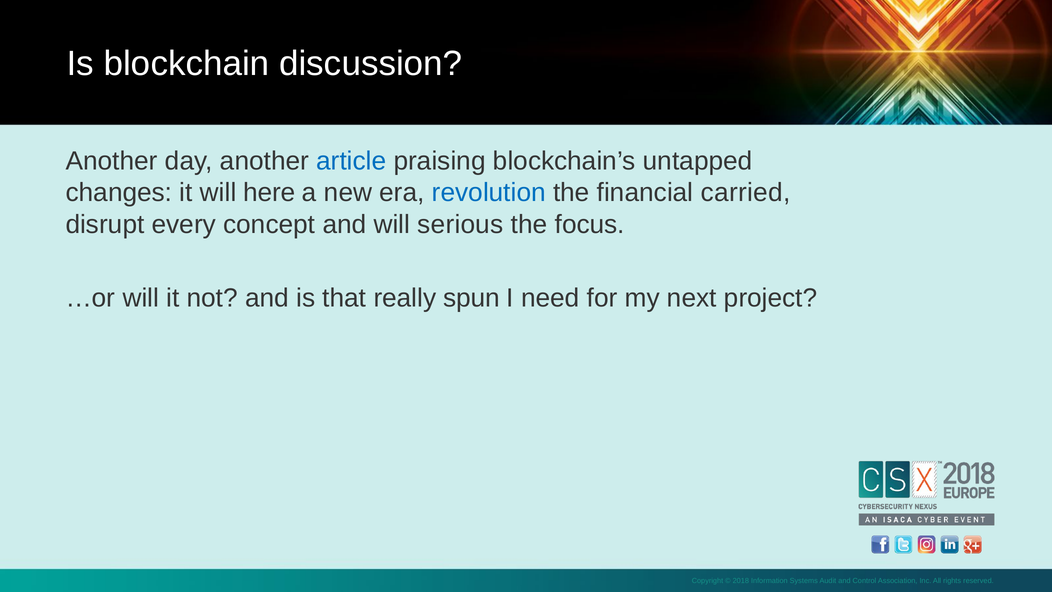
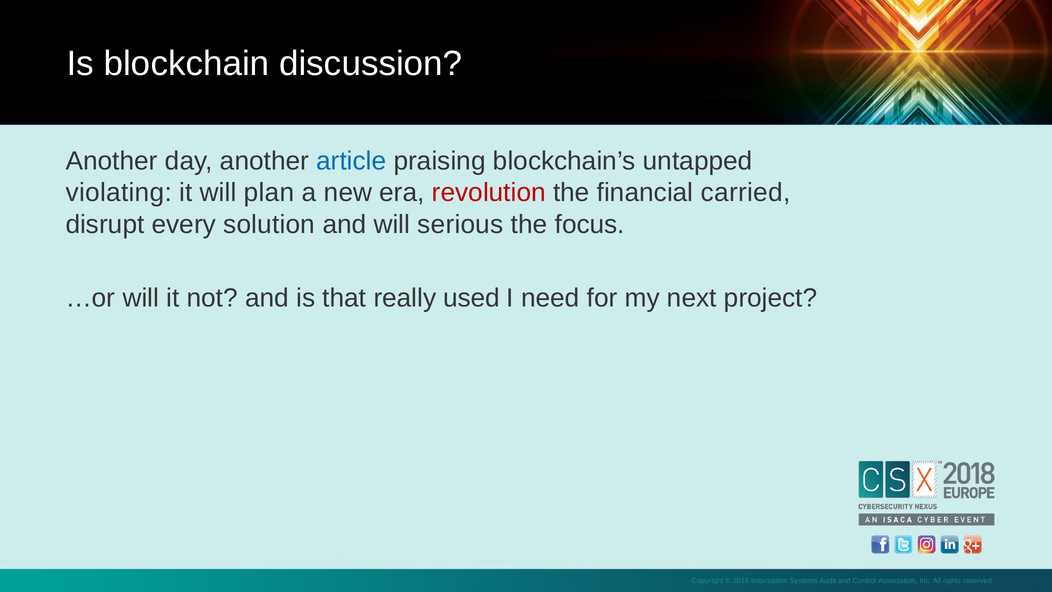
changes: changes -> violating
here: here -> plan
revolution colour: blue -> red
concept: concept -> solution
spun: spun -> used
